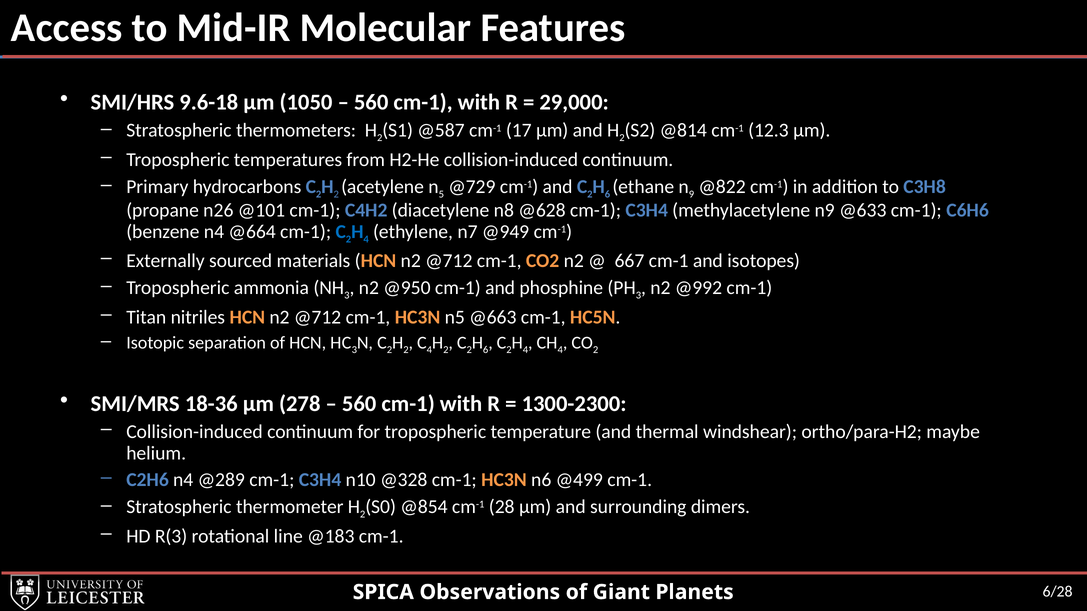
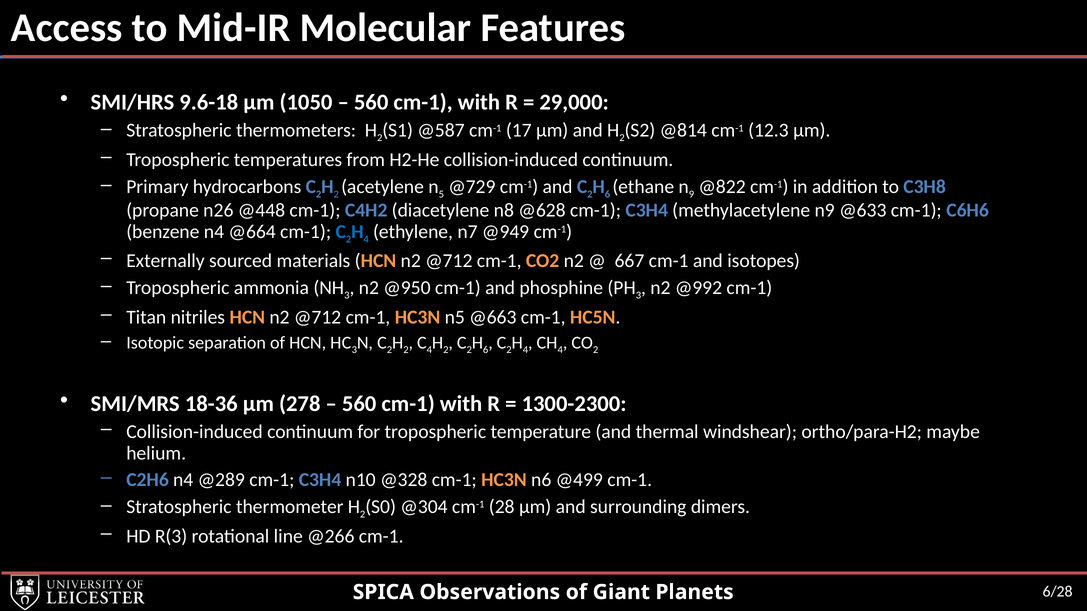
@101: @101 -> @448
@854: @854 -> @304
@183: @183 -> @266
